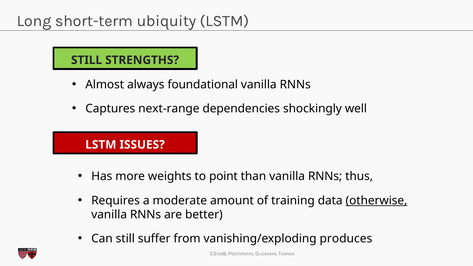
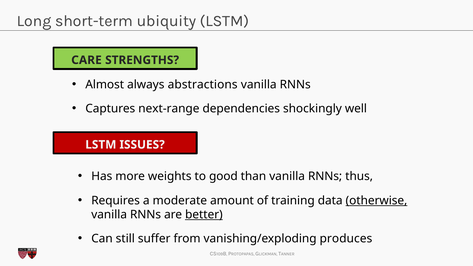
STILL at (87, 60): STILL -> CARE
foundational: foundational -> abstractions
point: point -> good
better underline: none -> present
